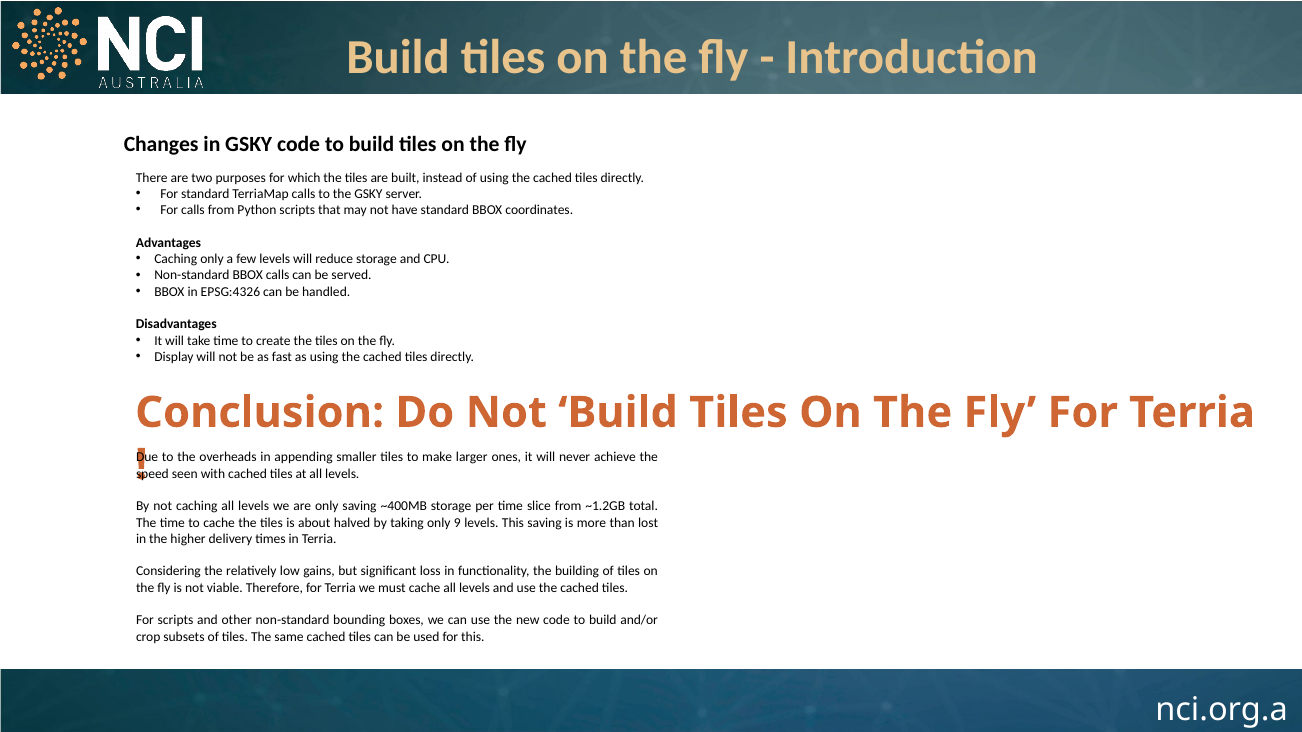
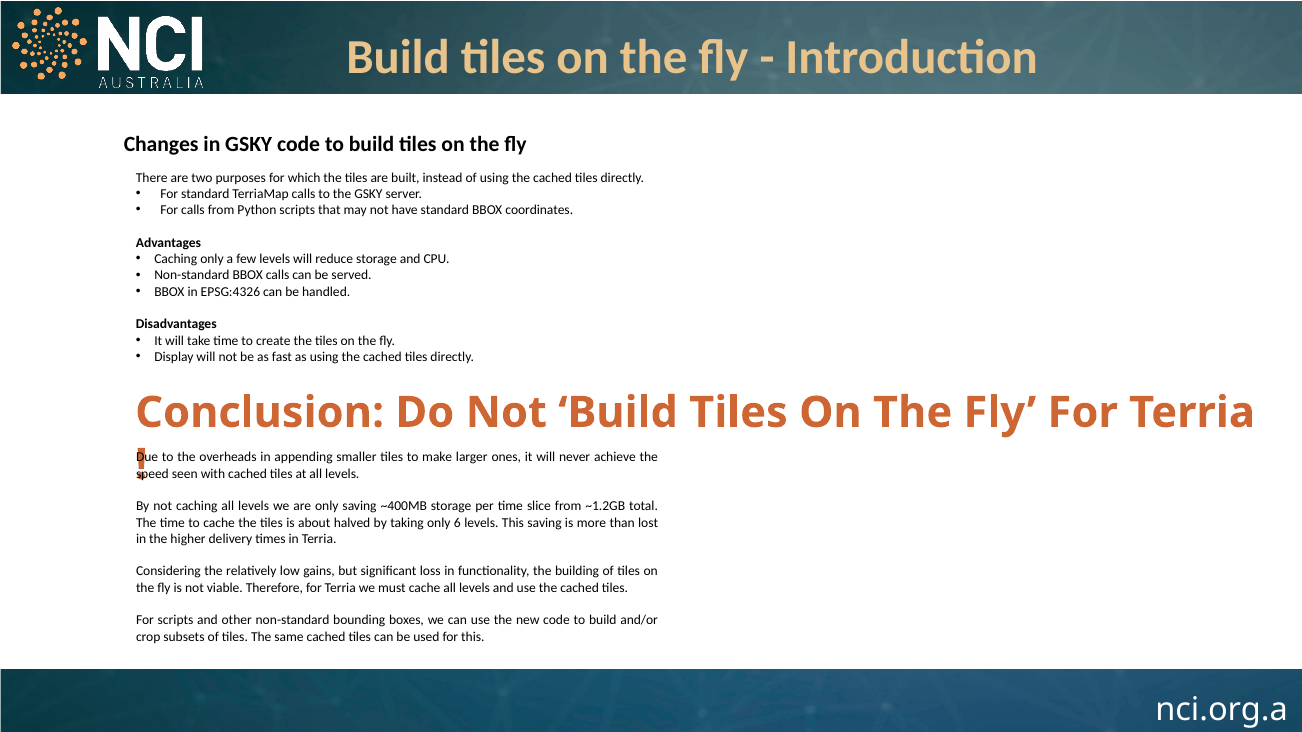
9: 9 -> 6
